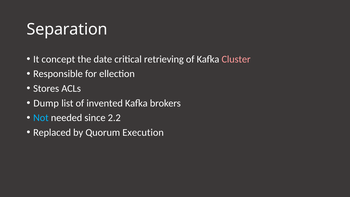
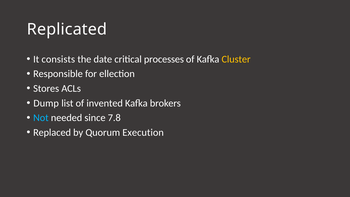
Separation: Separation -> Replicated
concept: concept -> consists
retrieving: retrieving -> processes
Cluster colour: pink -> yellow
2.2: 2.2 -> 7.8
